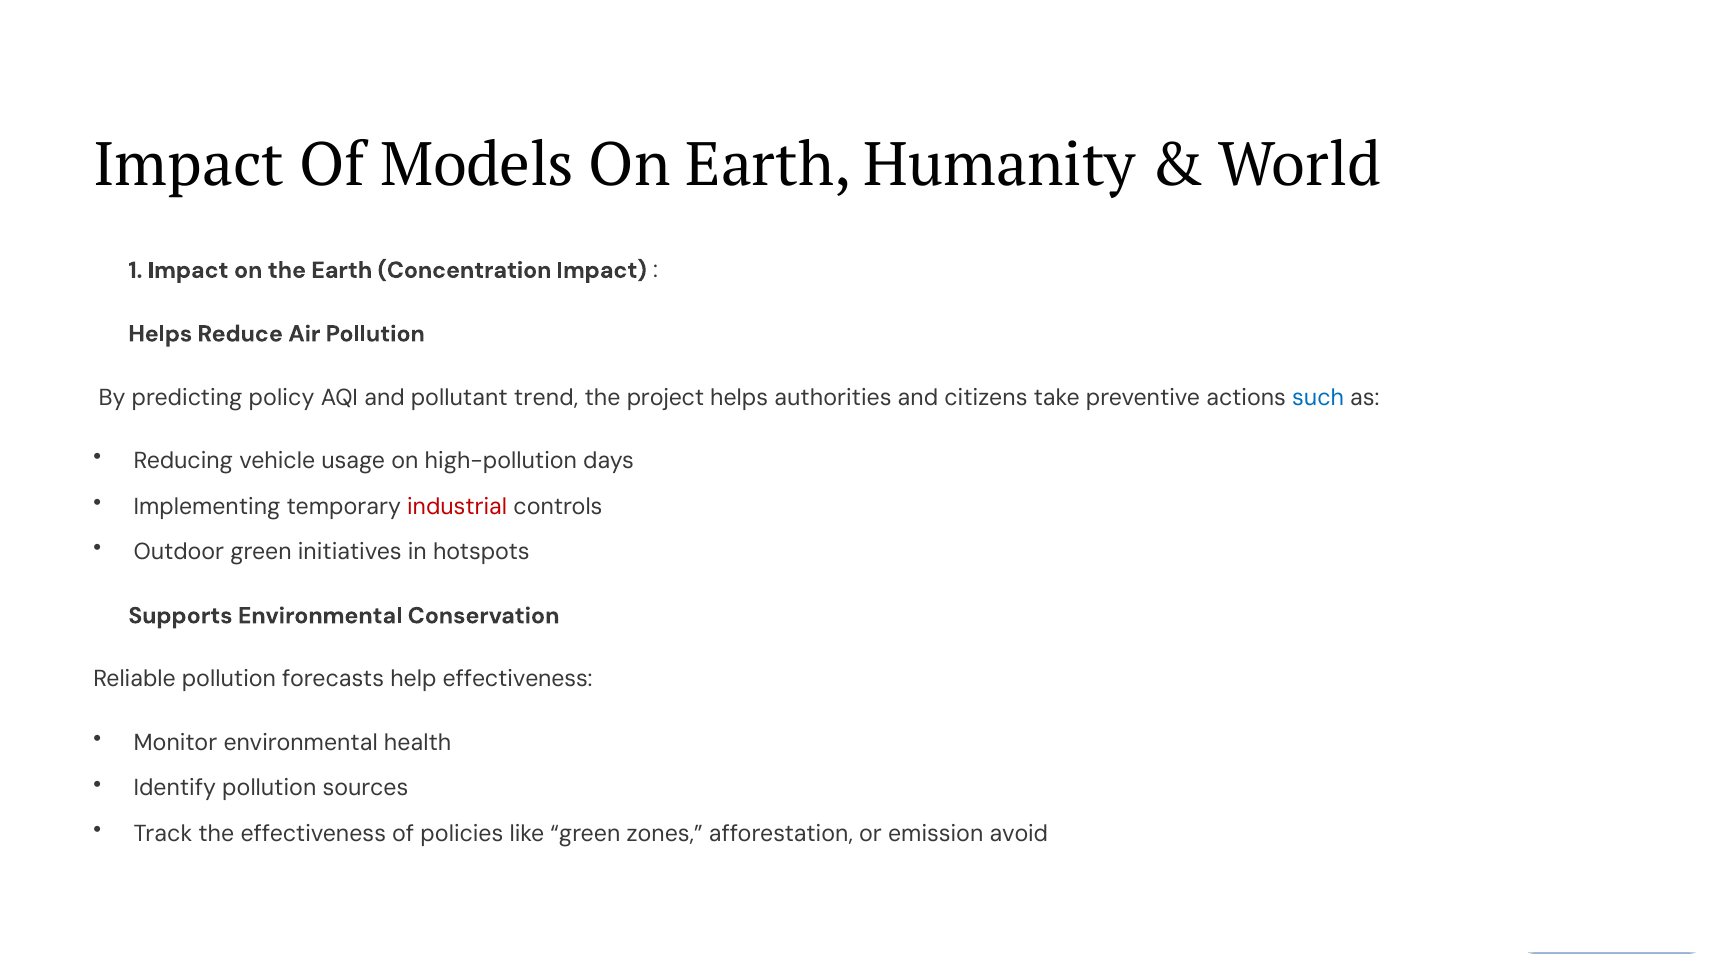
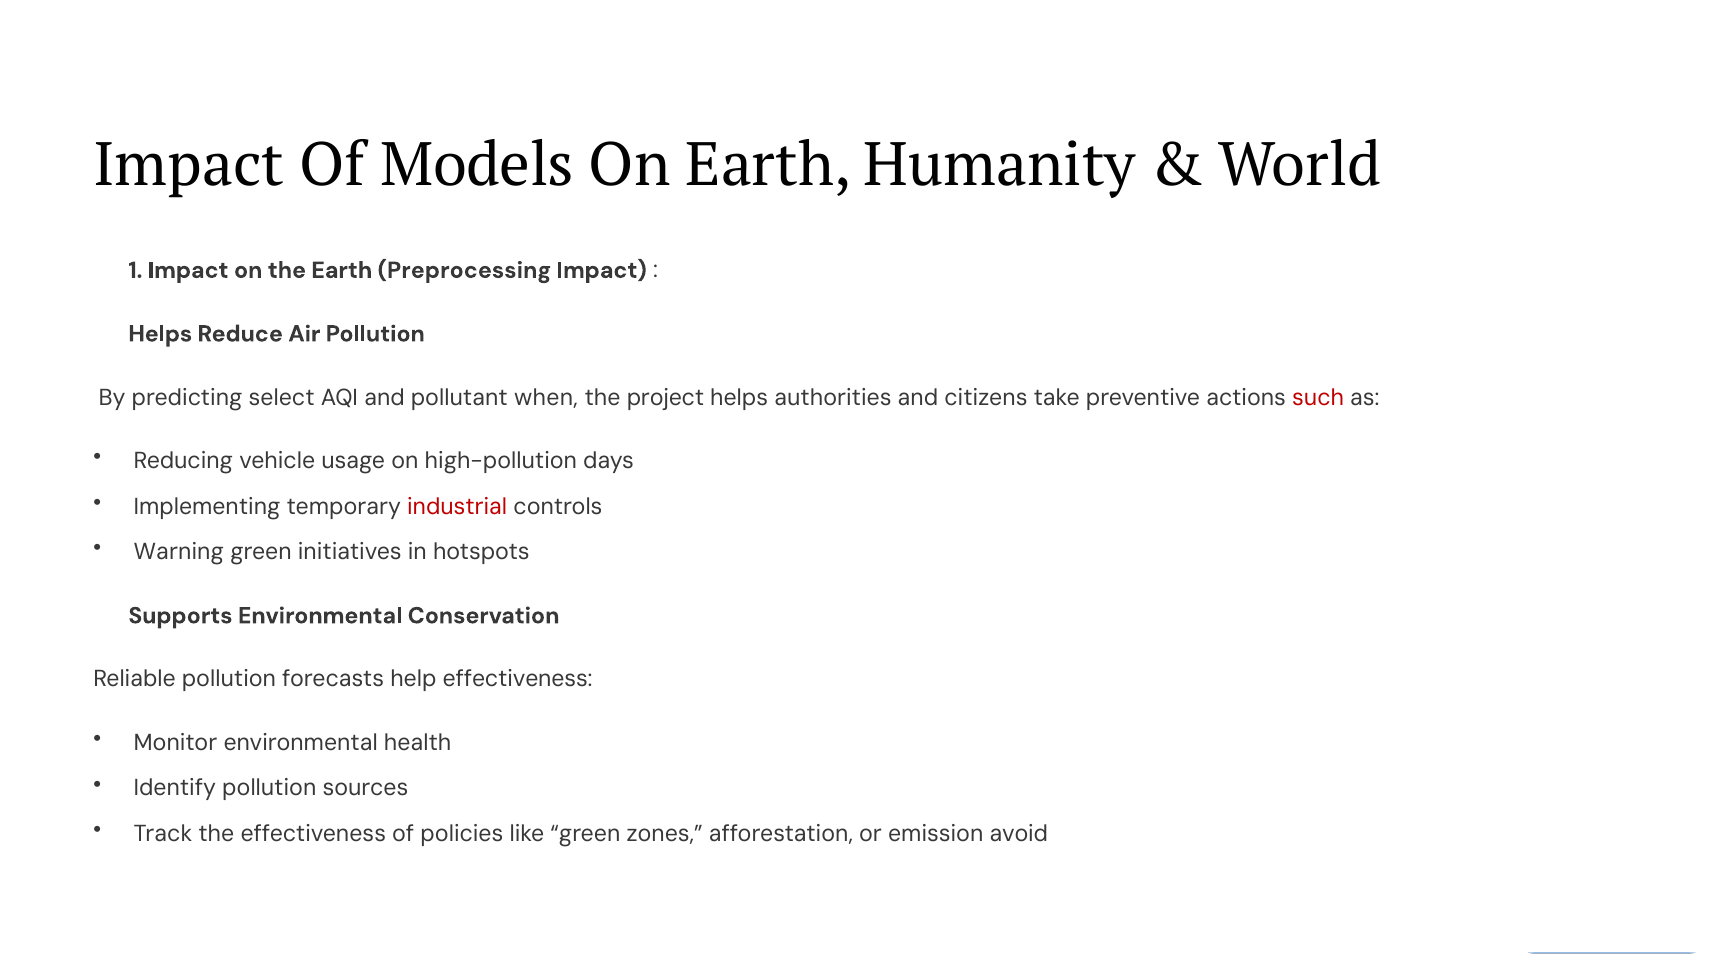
Concentration: Concentration -> Preprocessing
policy: policy -> select
trend: trend -> when
such colour: blue -> red
Outdoor: Outdoor -> Warning
